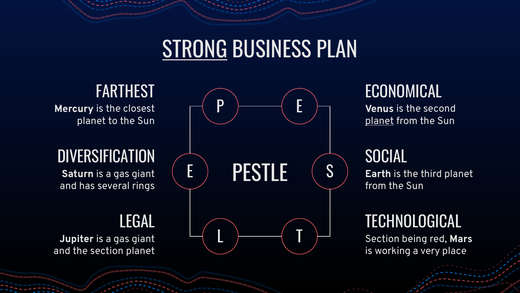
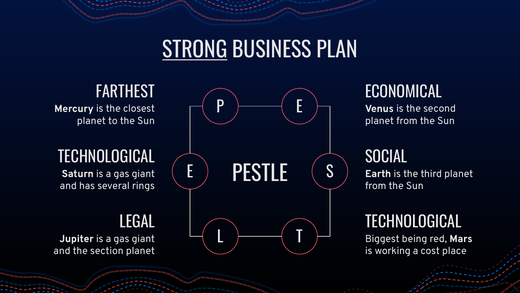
planet at (379, 121) underline: present -> none
DIVERSIFICATION at (106, 157): DIVERSIFICATION -> TECHNOLOGICAL
Section at (382, 238): Section -> Biggest
very: very -> cost
